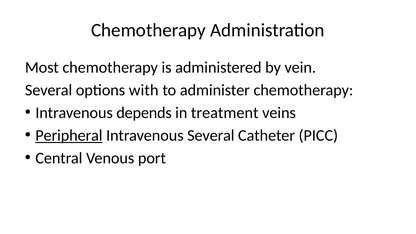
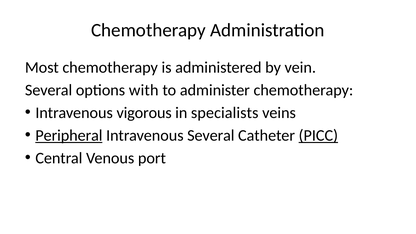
depends: depends -> vigorous
treatment: treatment -> specialists
PICC underline: none -> present
